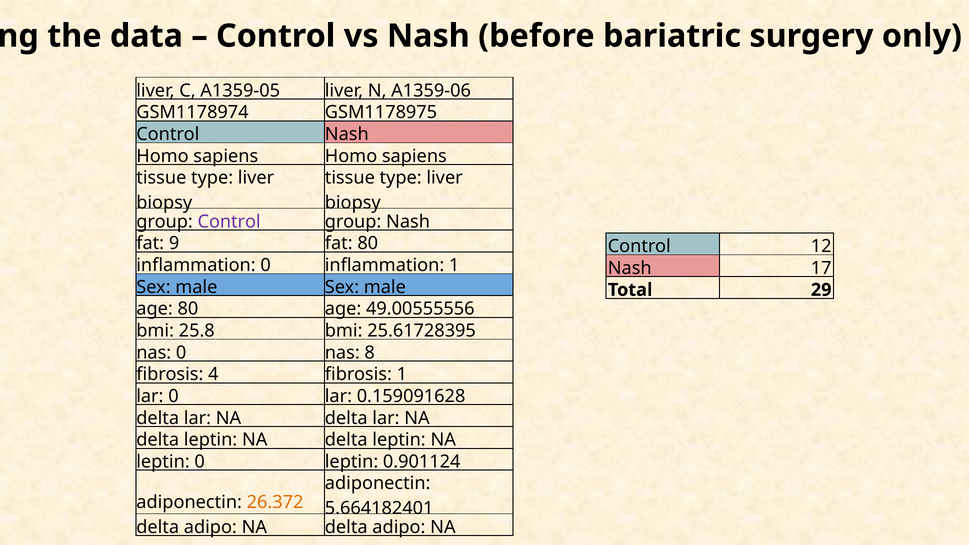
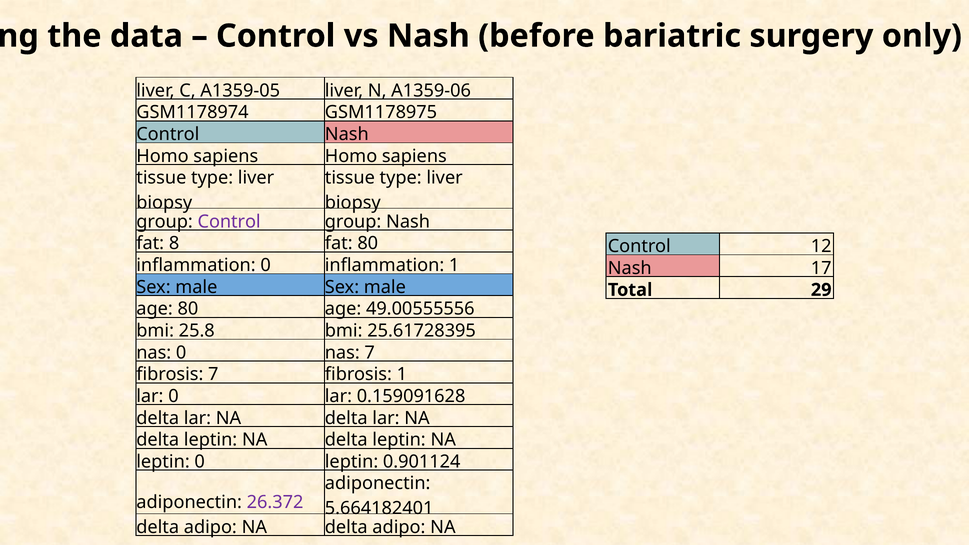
9: 9 -> 8
nas 8: 8 -> 7
fibrosis 4: 4 -> 7
26.372 colour: orange -> purple
